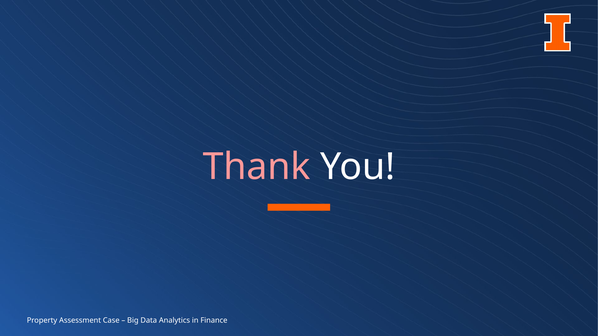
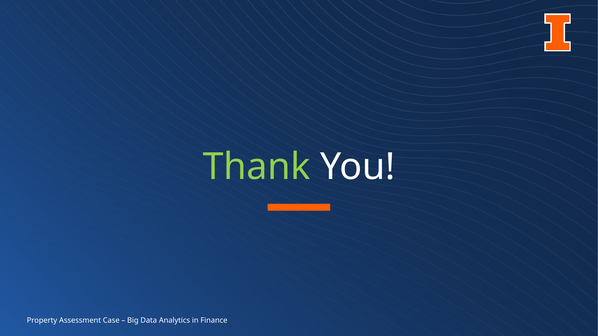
Thank colour: pink -> light green
